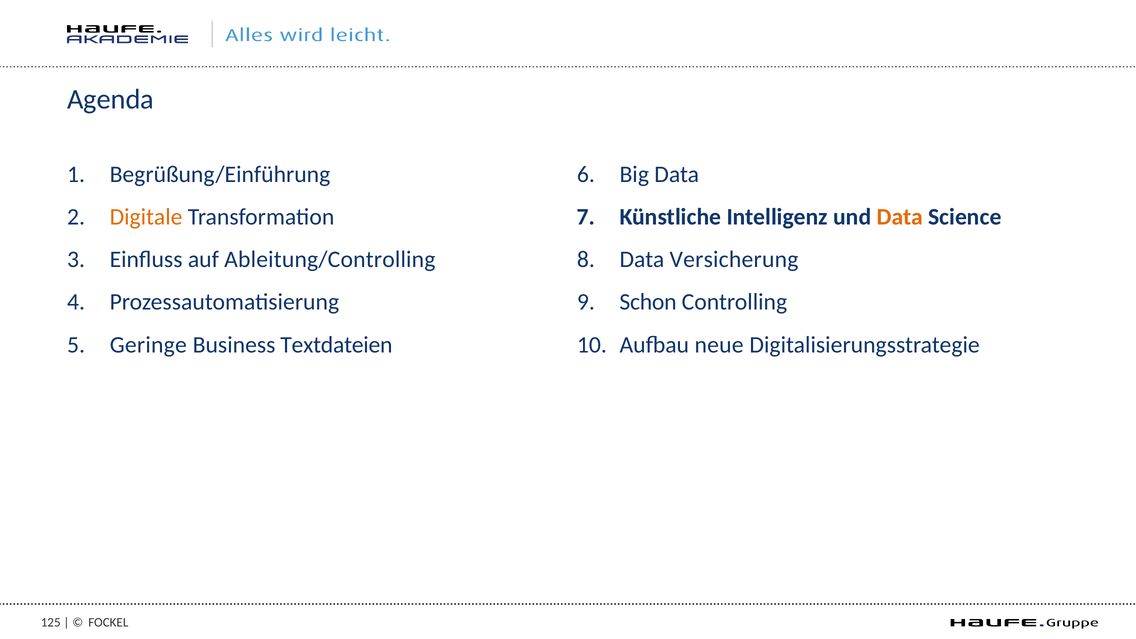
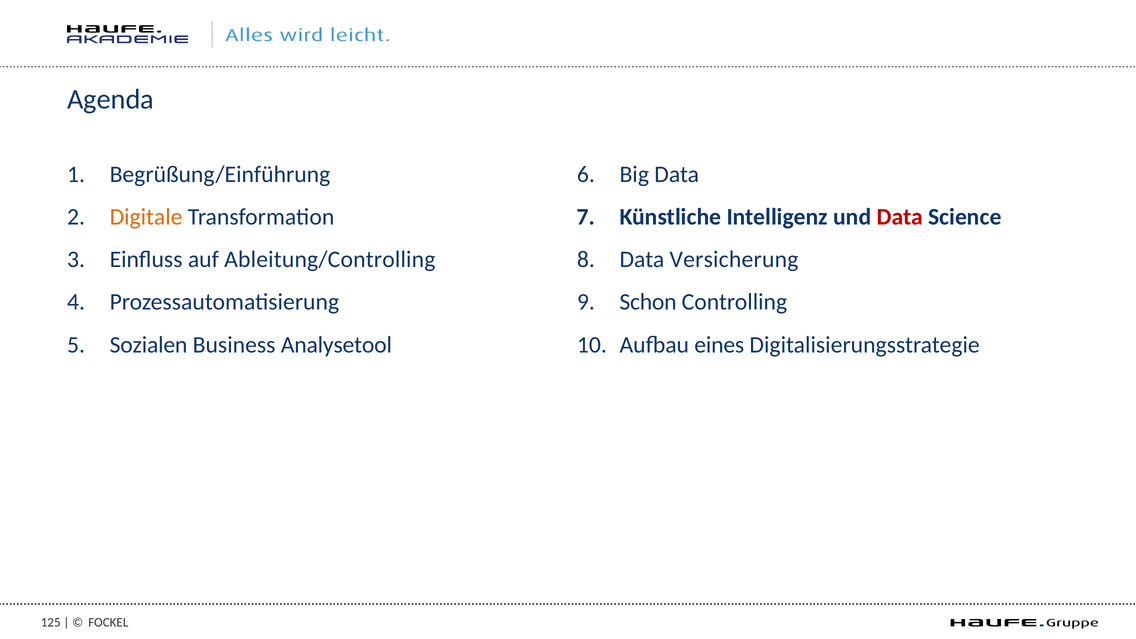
Data at (900, 217) colour: orange -> red
Geringe: Geringe -> Sozialen
Textdateien: Textdateien -> Analysetool
neue: neue -> eines
